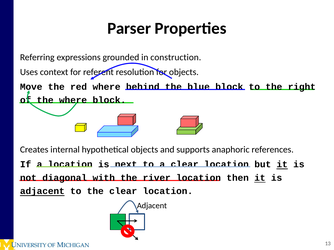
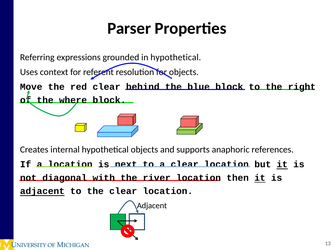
in construction: construction -> hypothetical
red where: where -> clear
